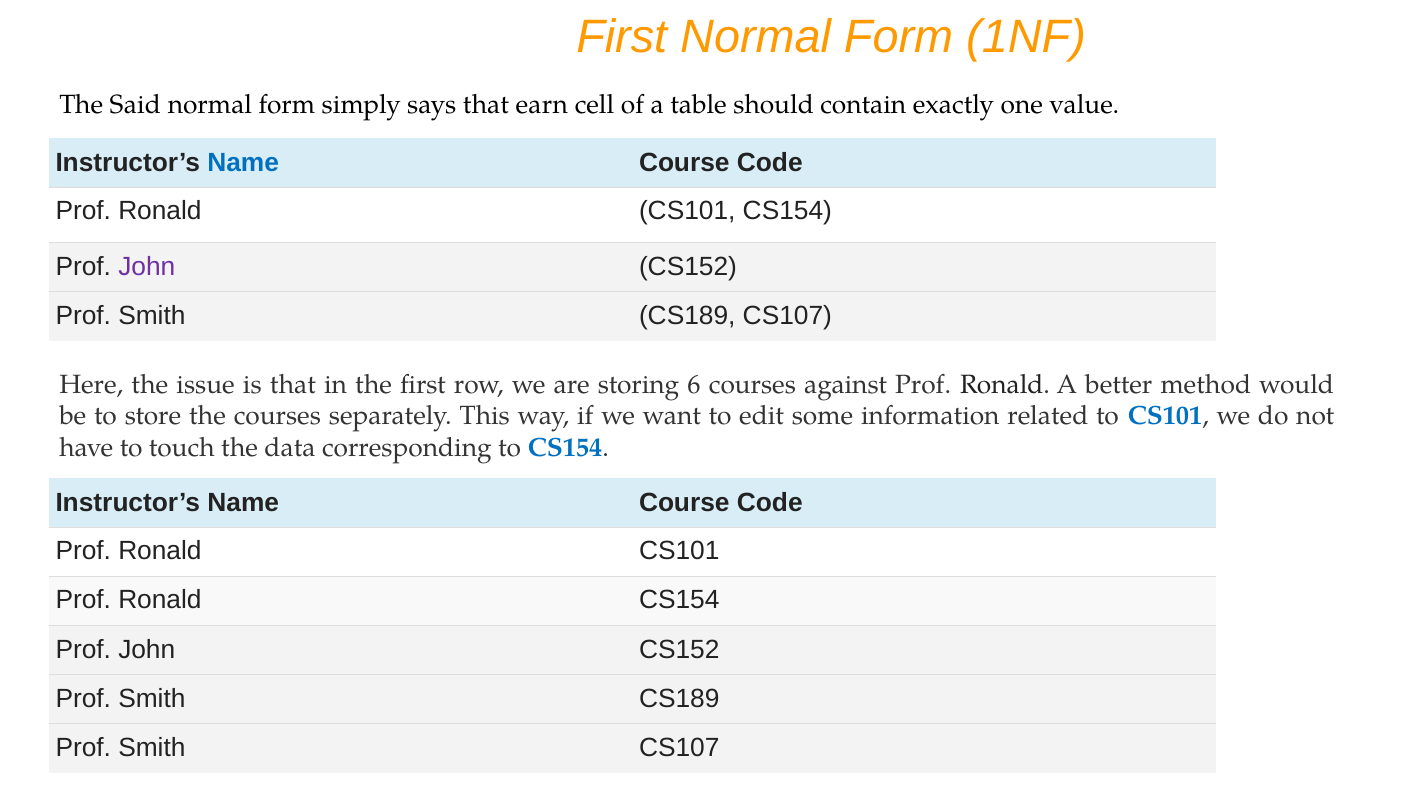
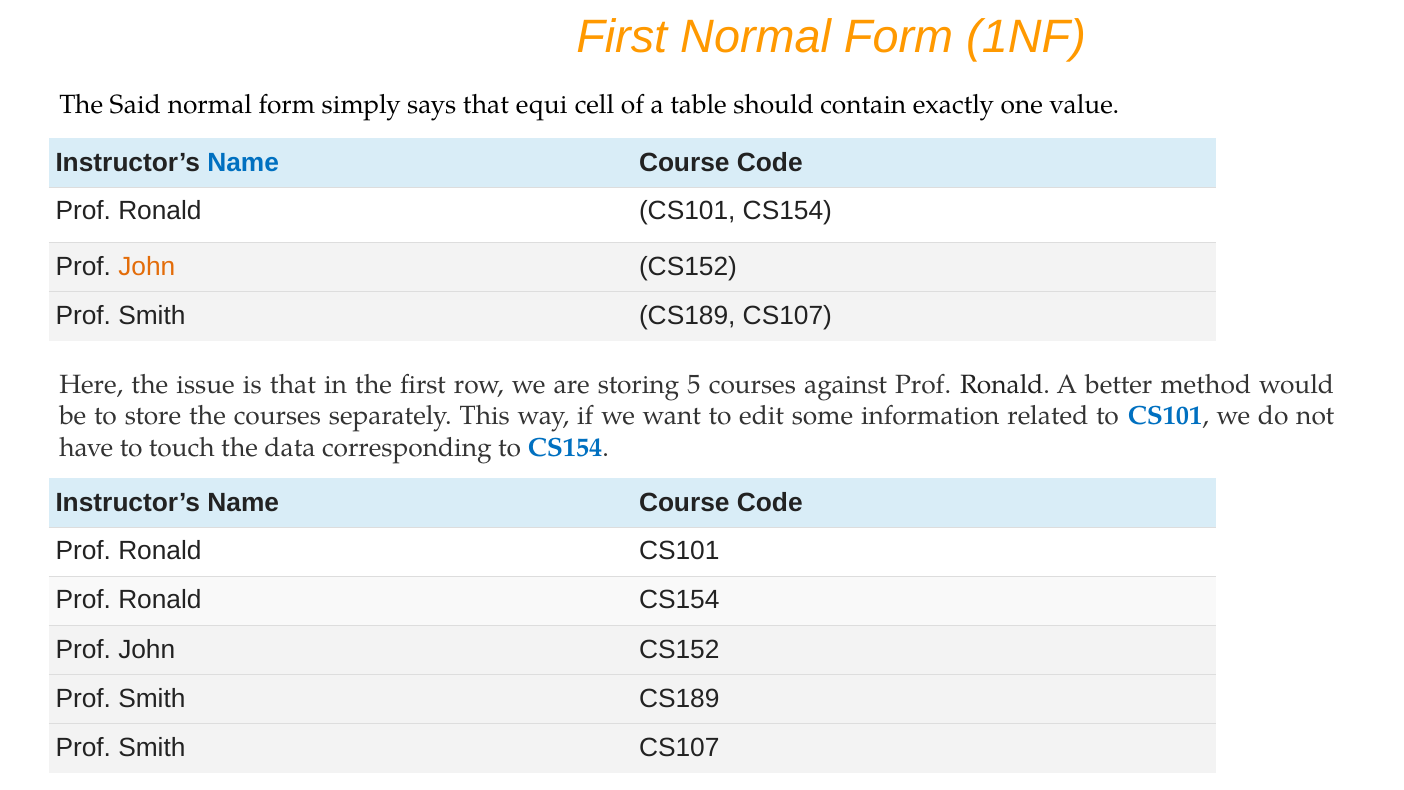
earn: earn -> equi
John at (147, 266) colour: purple -> orange
6: 6 -> 5
